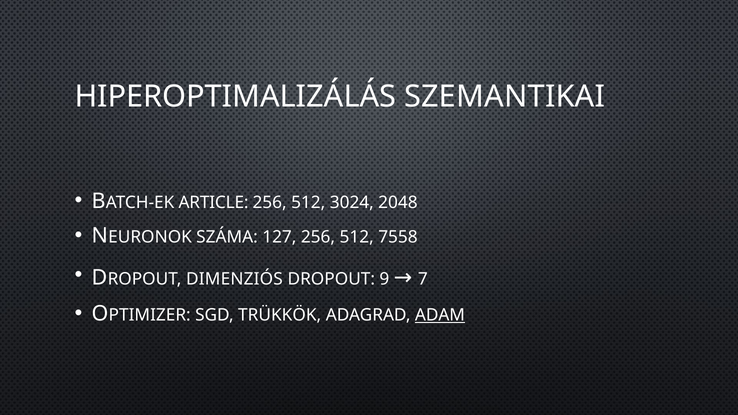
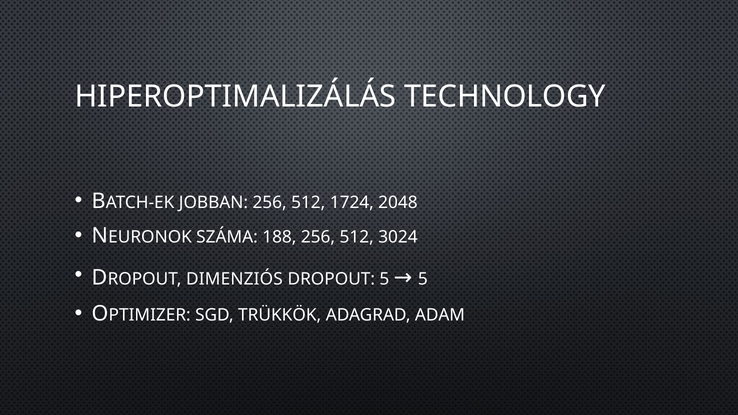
SZEMANTIKAI: SZEMANTIKAI -> TECHNOLOGY
ARTICLE: ARTICLE -> JOBBAN
3024: 3024 -> 1724
127: 127 -> 188
7558: 7558 -> 3024
DROPOUT 9: 9 -> 5
7 at (423, 279): 7 -> 5
ADAM underline: present -> none
